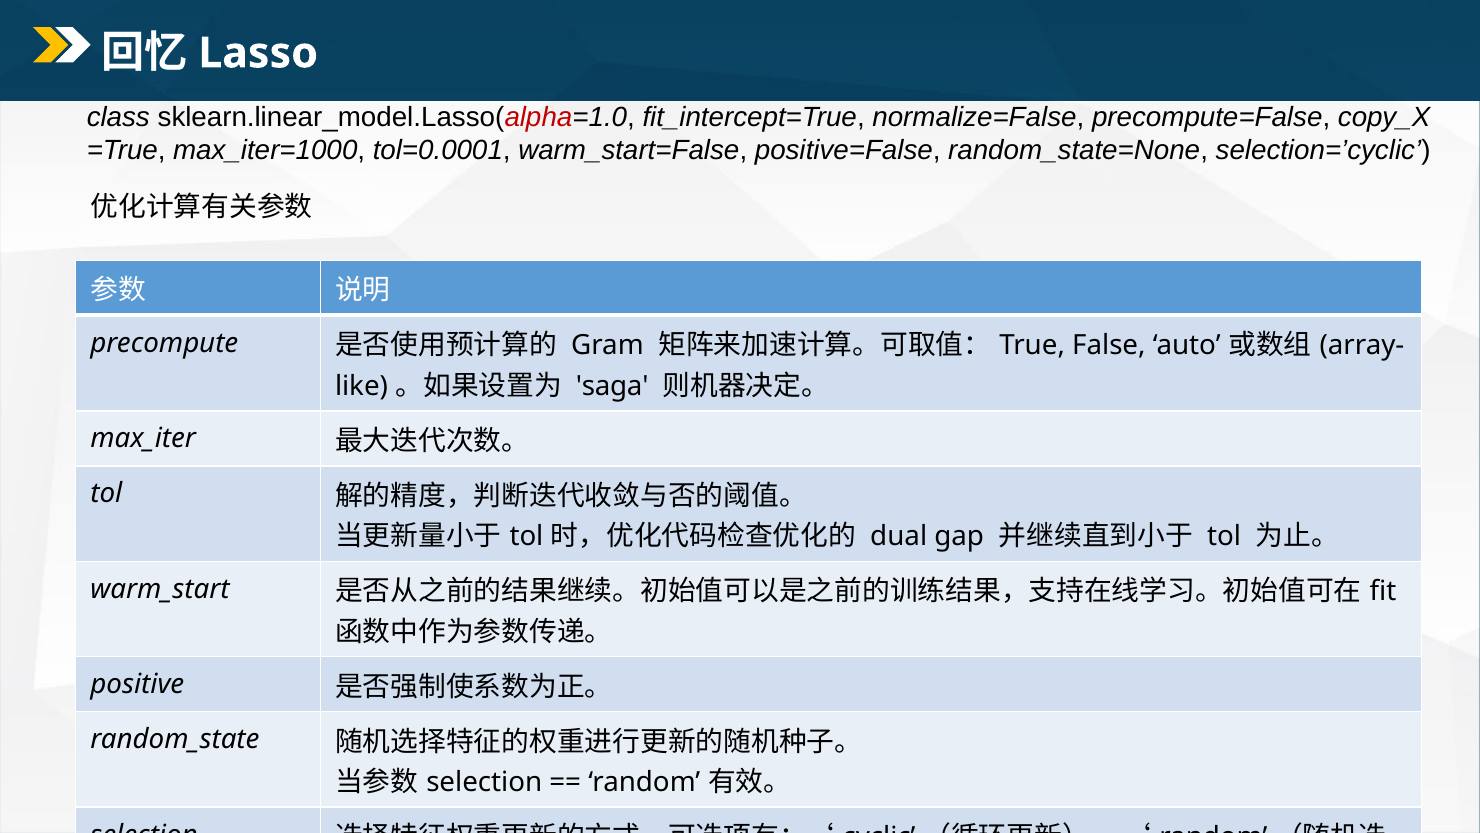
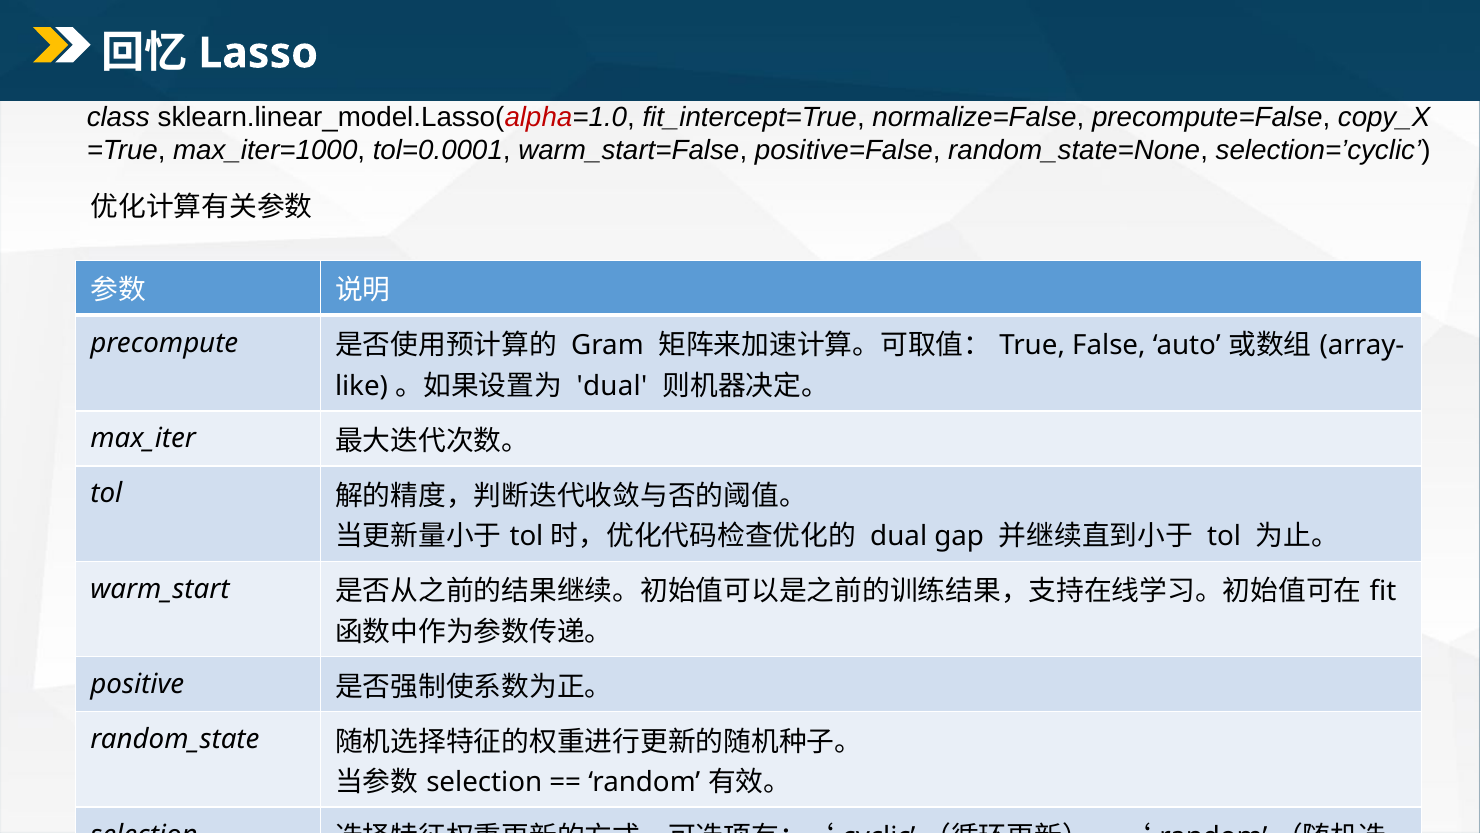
saga at (612, 386): saga -> dual
